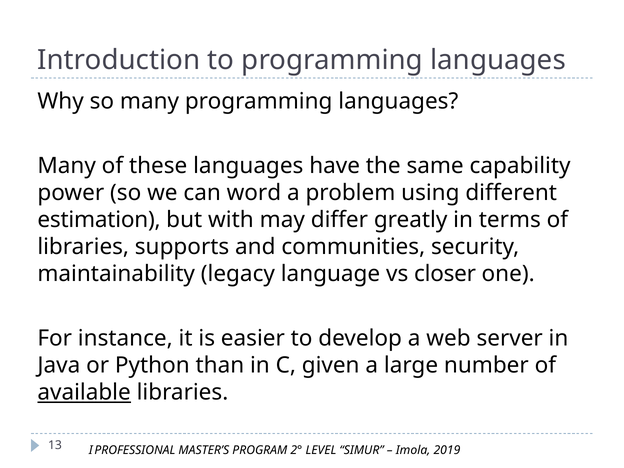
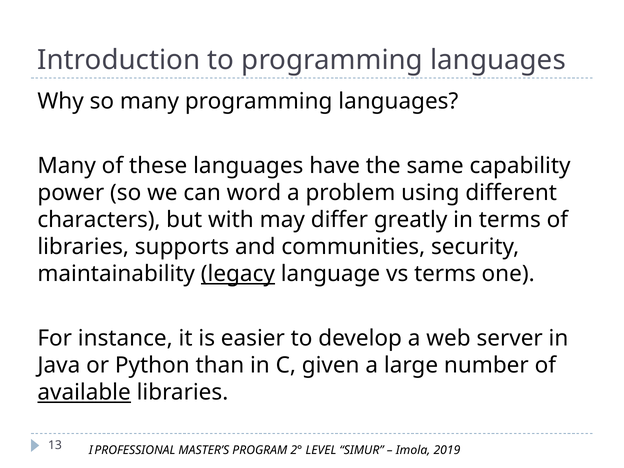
estimation: estimation -> characters
legacy underline: none -> present
vs closer: closer -> terms
